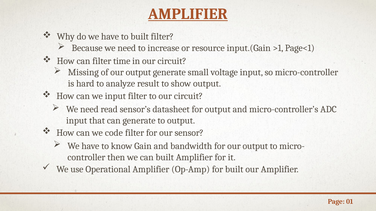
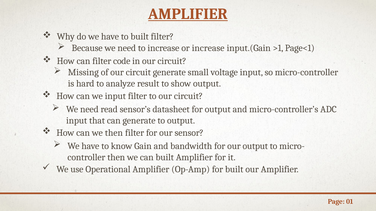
or resource: resource -> increase
time: time -> code
of our output: output -> circuit
we code: code -> then
